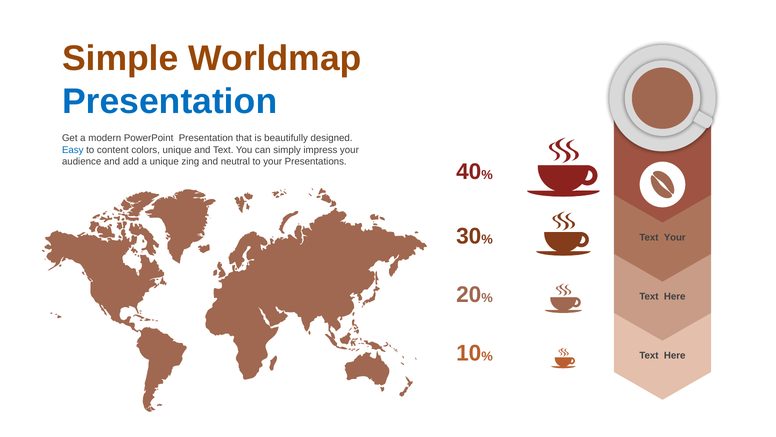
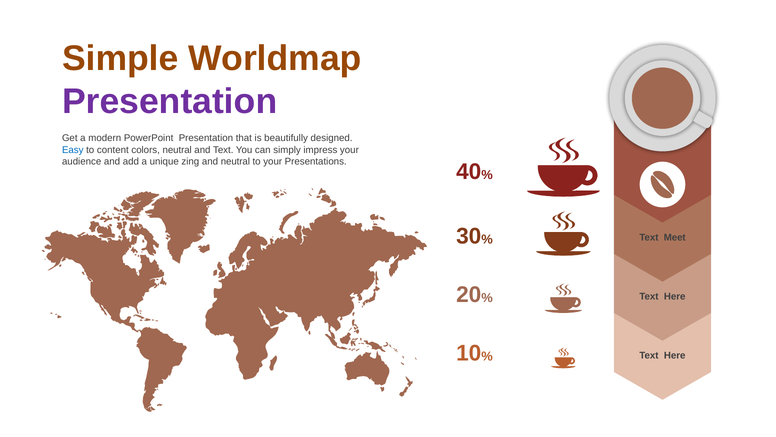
Presentation at (170, 101) colour: blue -> purple
colors unique: unique -> neutral
Text Your: Your -> Meet
